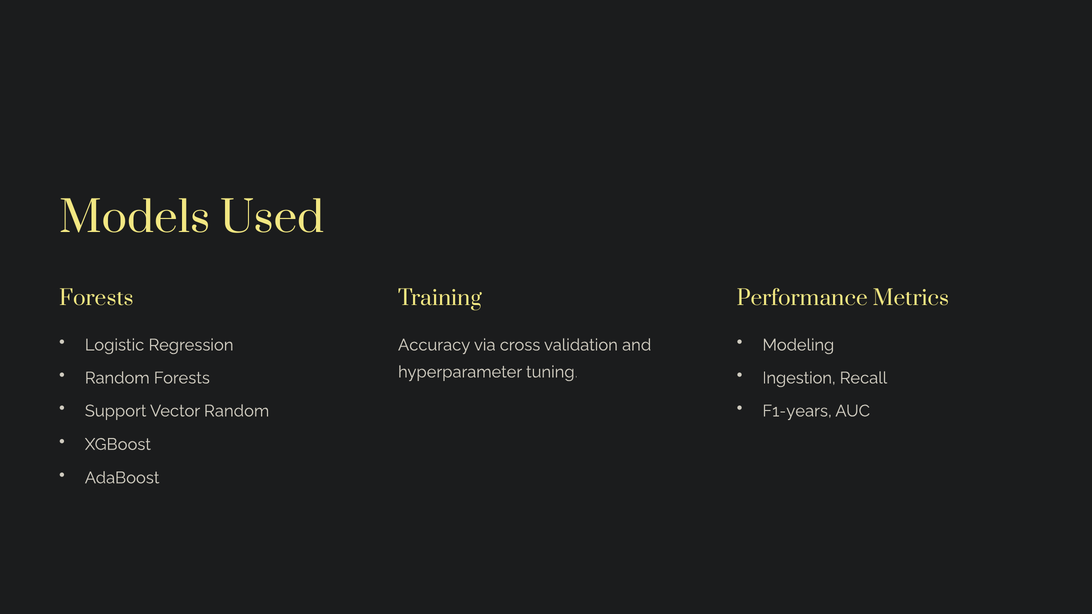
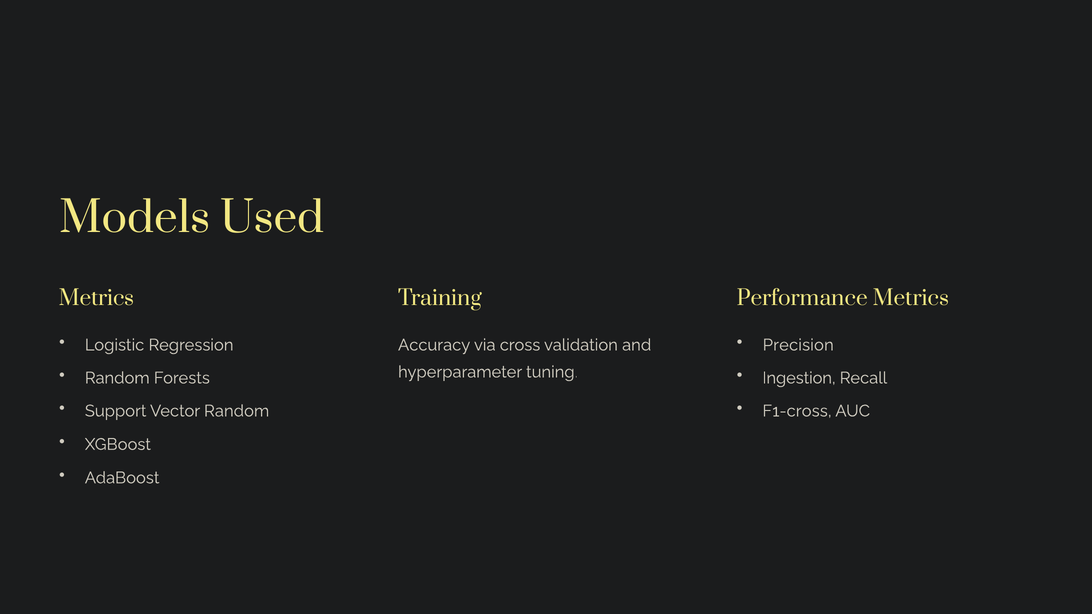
Forests at (96, 299): Forests -> Metrics
Modeling: Modeling -> Precision
F1-years: F1-years -> F1-cross
